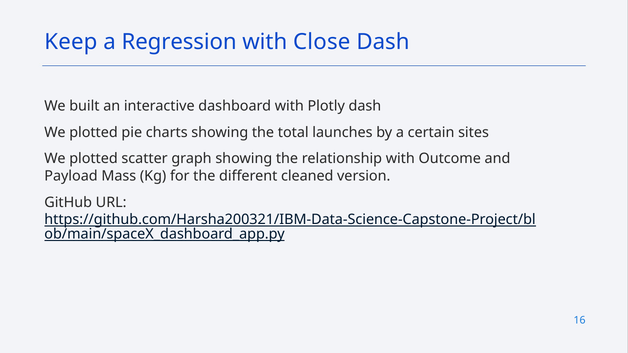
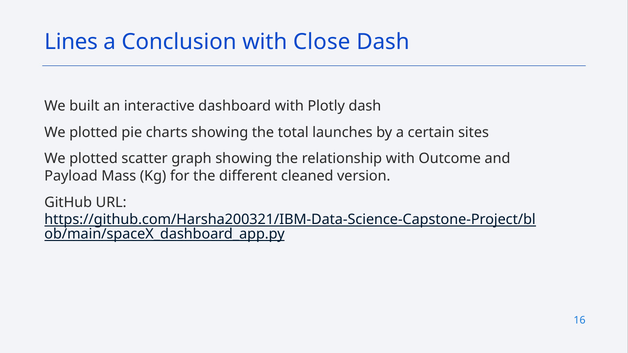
Keep: Keep -> Lines
Regression: Regression -> Conclusion
